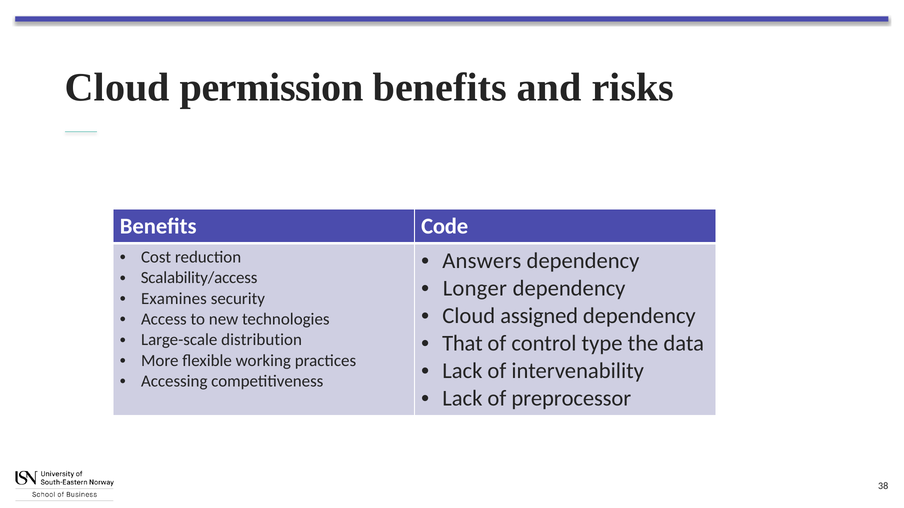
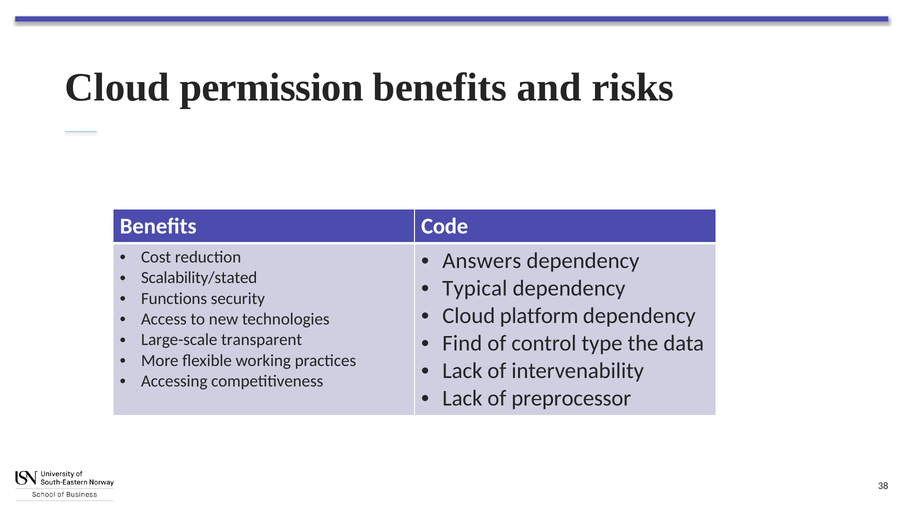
Scalability/access: Scalability/access -> Scalability/stated
Longer: Longer -> Typical
Examines: Examines -> Functions
assigned: assigned -> platform
distribution: distribution -> transparent
That: That -> Find
